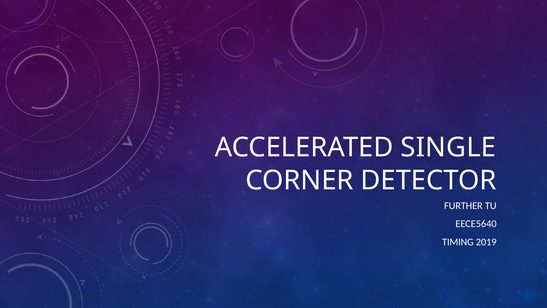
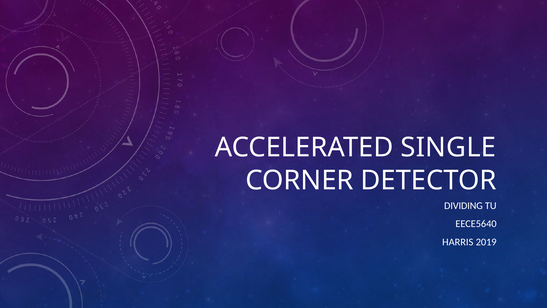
FURTHER: FURTHER -> DIVIDING
TIMING: TIMING -> HARRIS
